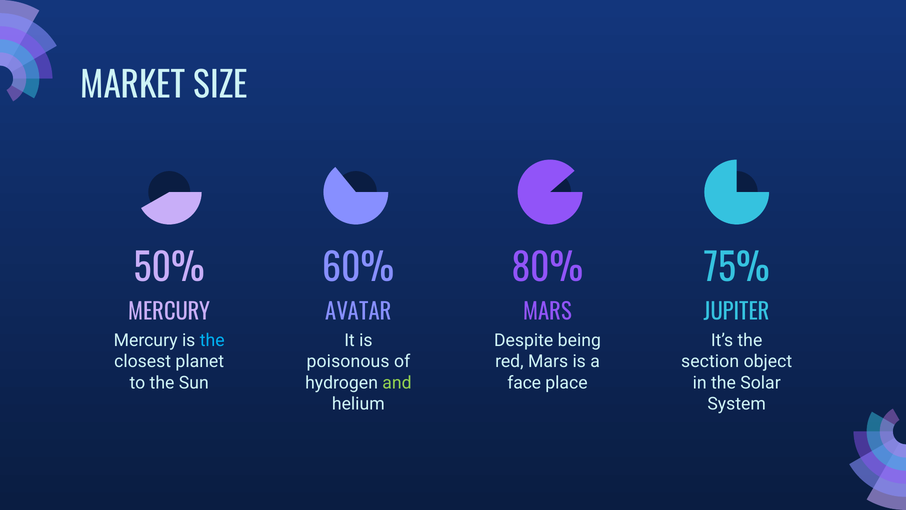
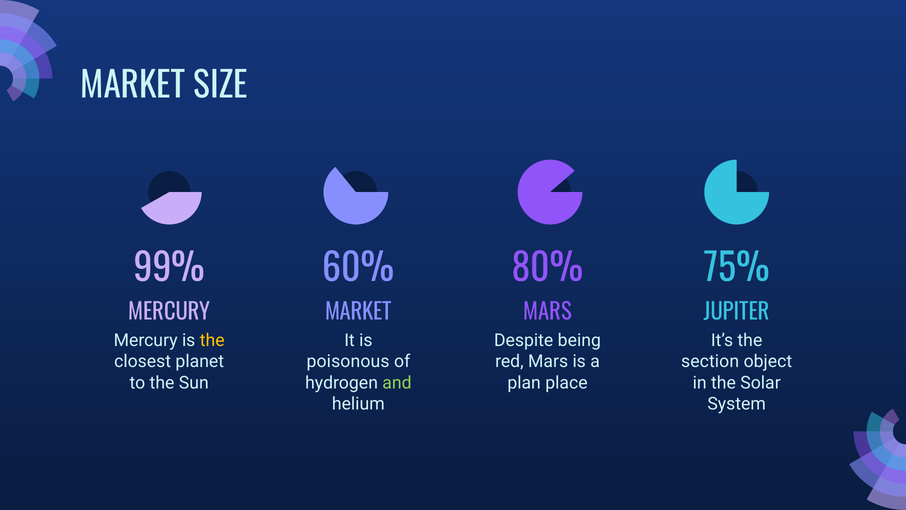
50%: 50% -> 99%
MERCURY AVATAR: AVATAR -> MARKET
the at (212, 340) colour: light blue -> yellow
face: face -> plan
